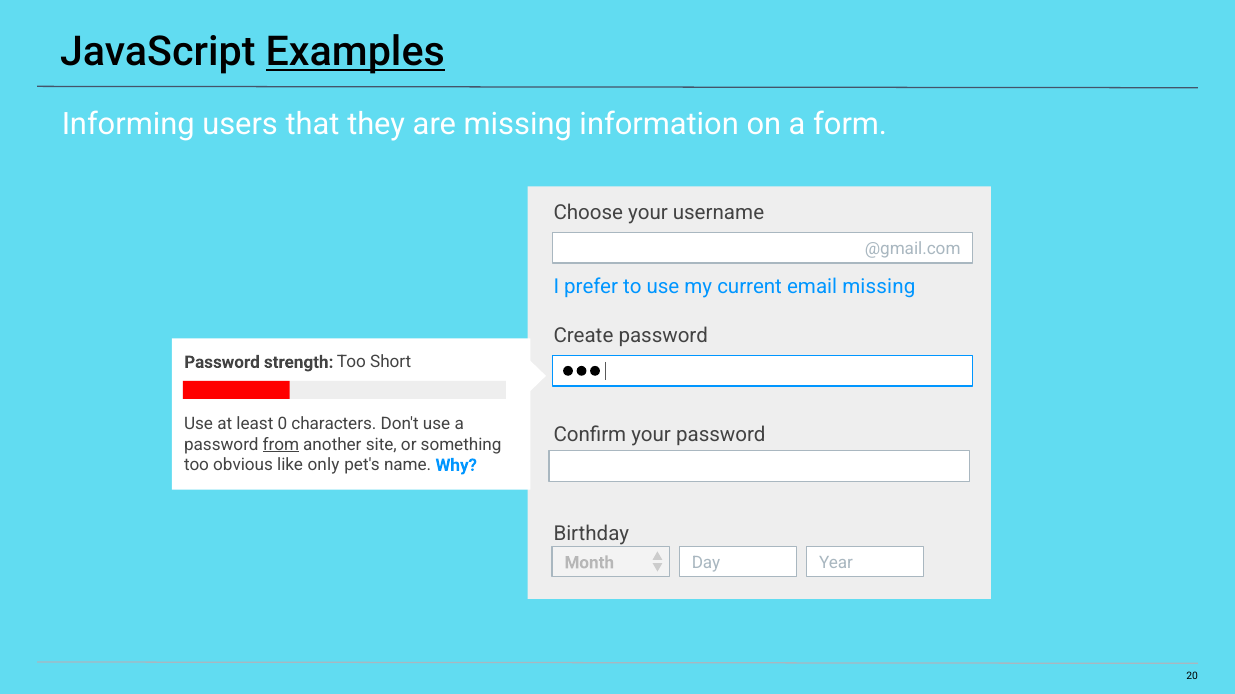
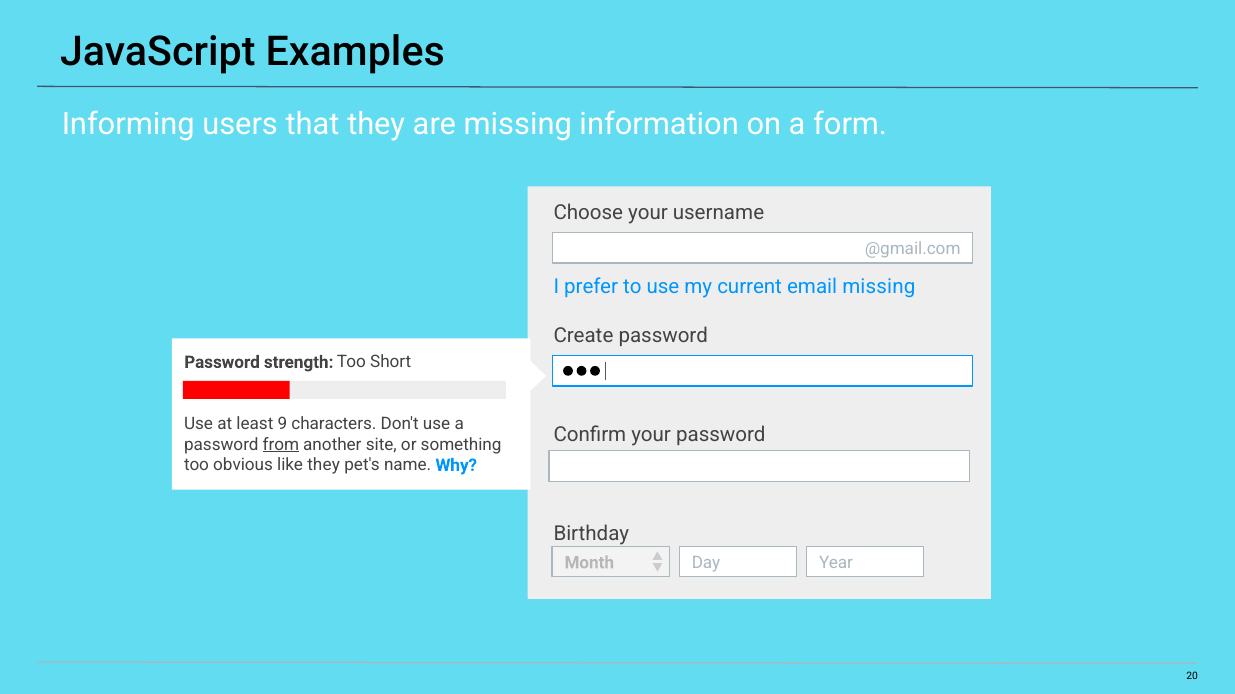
Examples underline: present -> none
0: 0 -> 9
like only: only -> they
